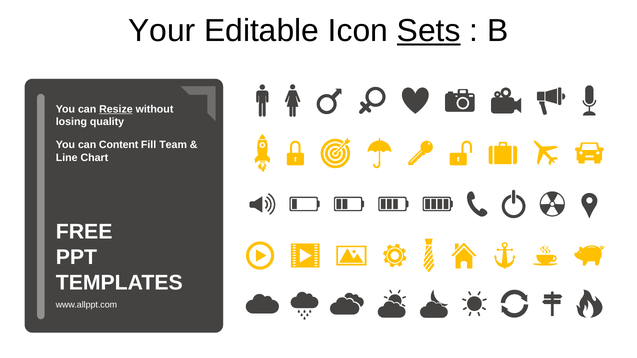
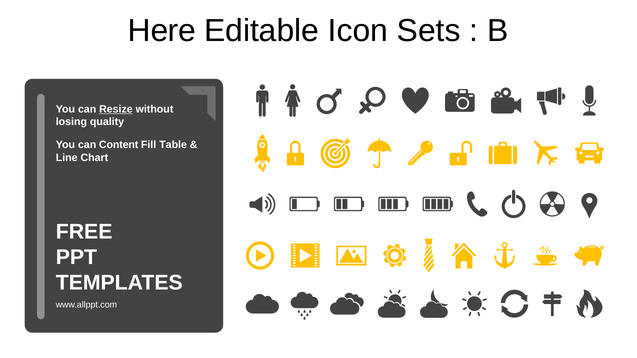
Your: Your -> Here
Sets underline: present -> none
Team: Team -> Table
